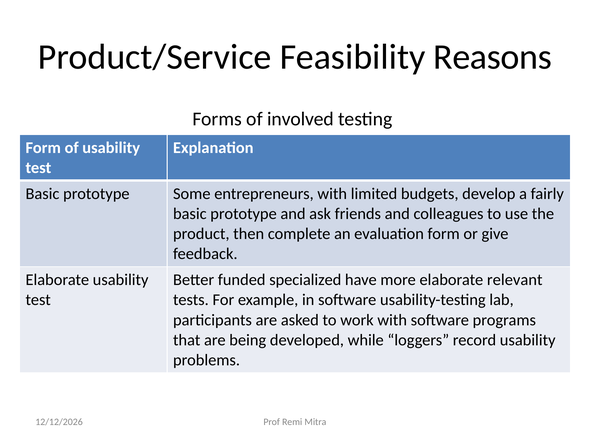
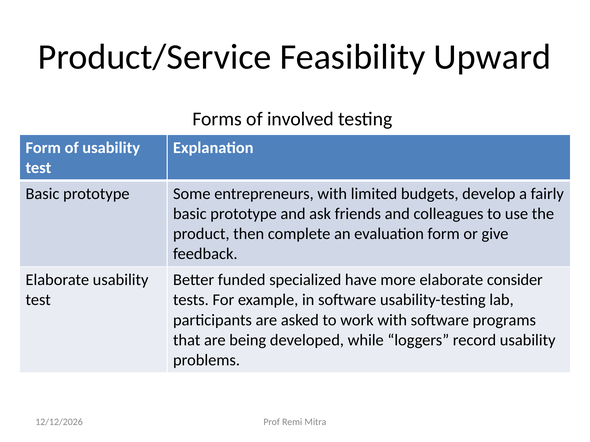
Reasons: Reasons -> Upward
relevant: relevant -> consider
